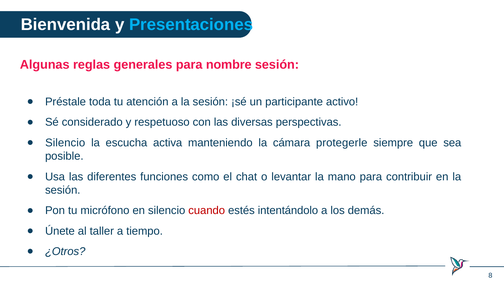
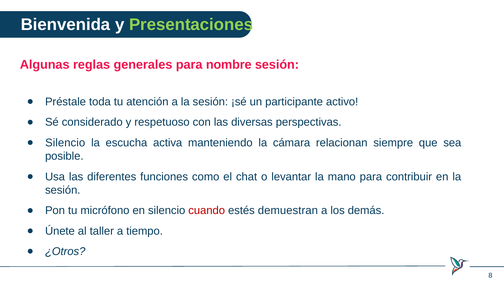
Presentaciones colour: light blue -> light green
protegerle: protegerle -> relacionan
intentándolo: intentándolo -> demuestran
